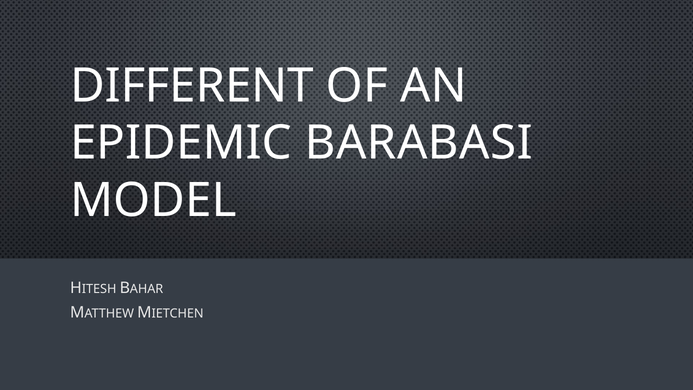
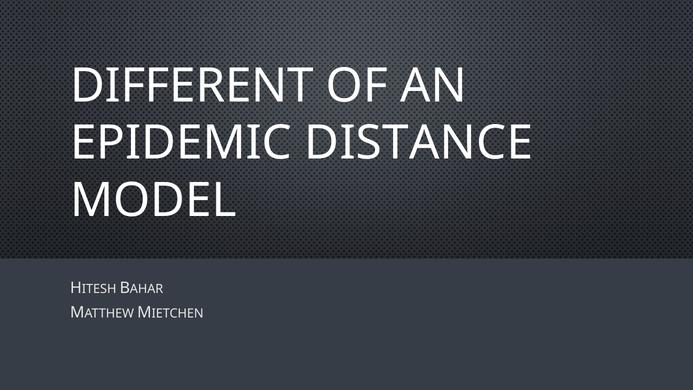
BARABASI: BARABASI -> DISTANCE
